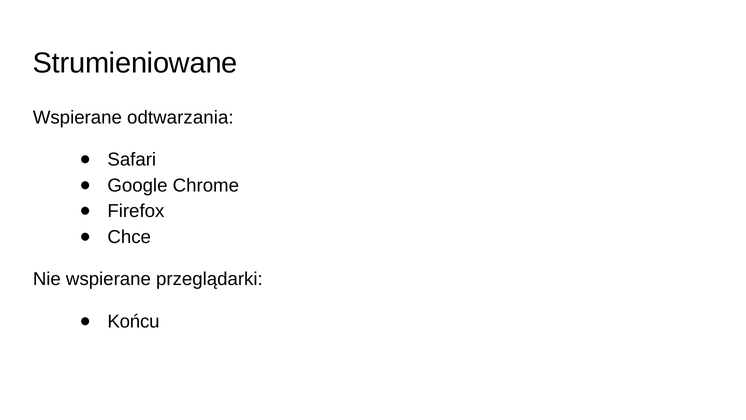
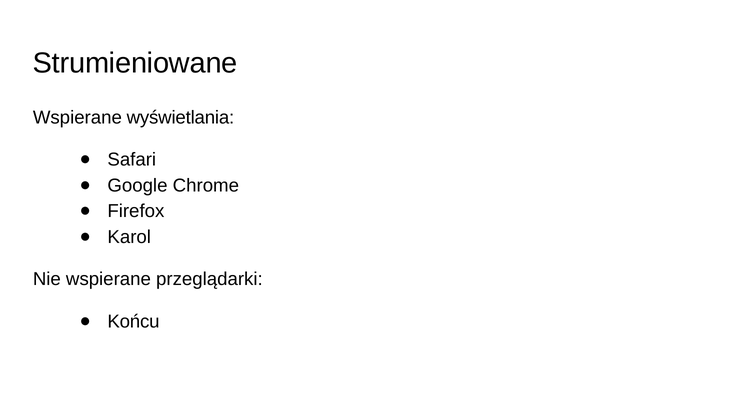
odtwarzania: odtwarzania -> wyświetlania
Chce: Chce -> Karol
